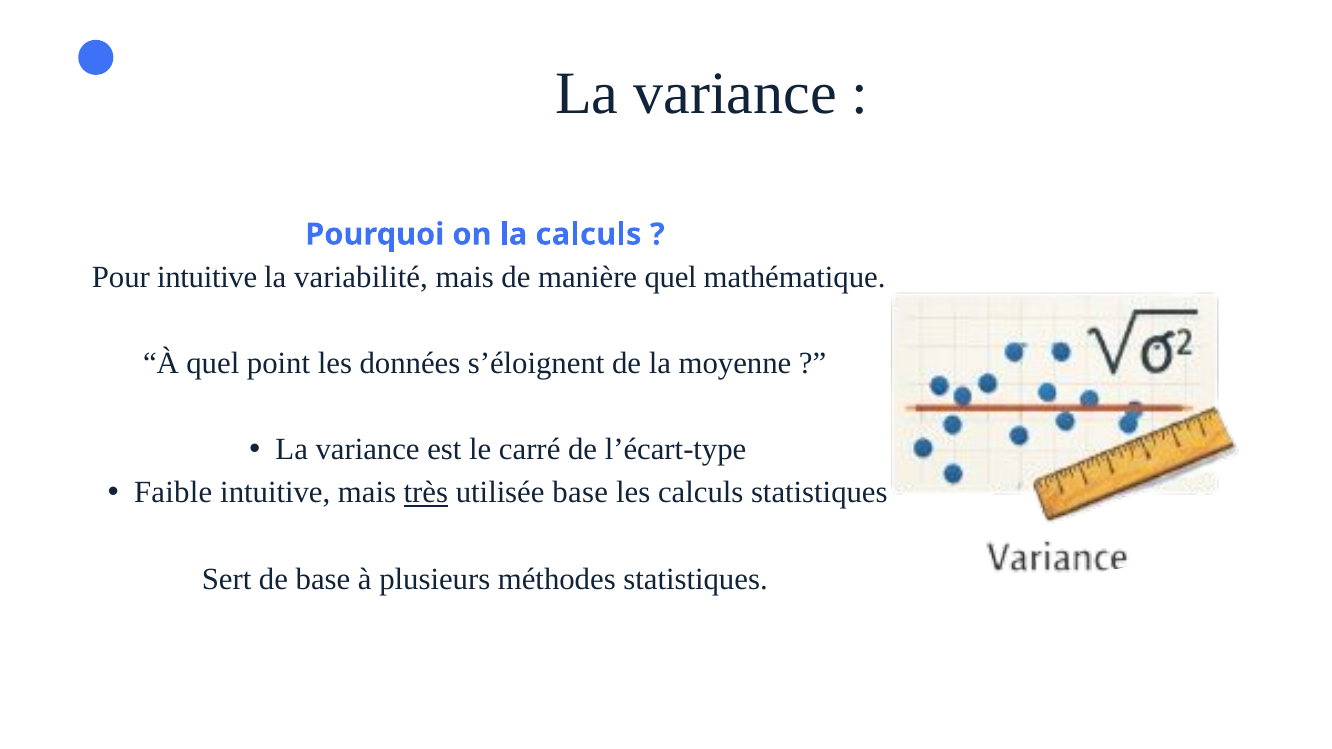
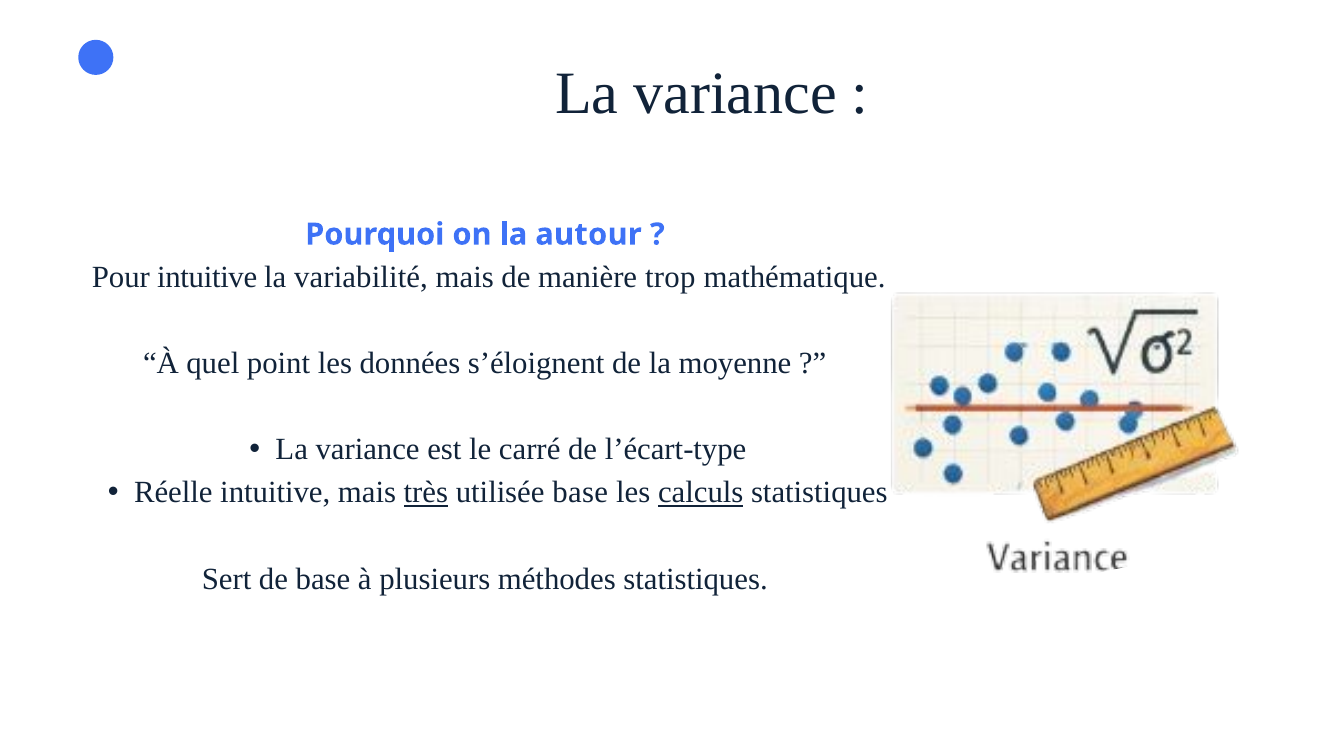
la calculs: calculs -> autour
manière quel: quel -> trop
Faible: Faible -> Réelle
calculs at (701, 493) underline: none -> present
